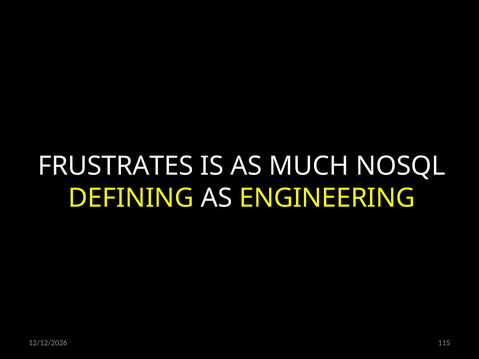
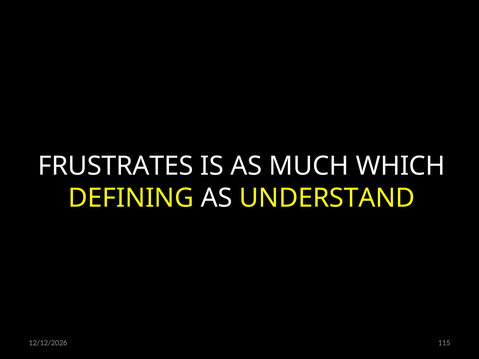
NOSQL: NOSQL -> WHICH
ENGINEERING: ENGINEERING -> UNDERSTAND
